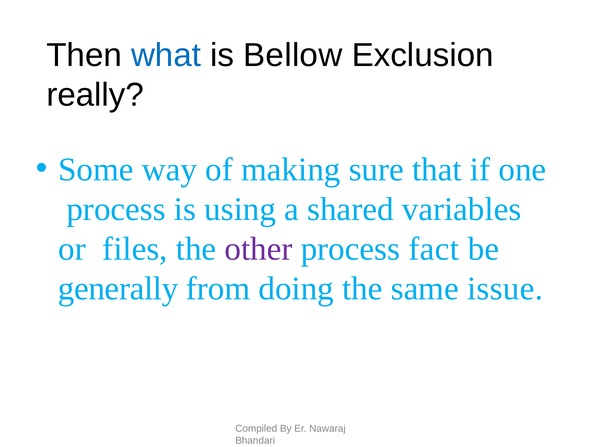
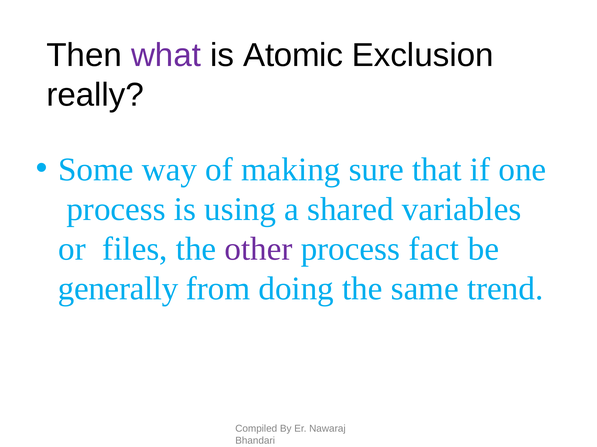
what colour: blue -> purple
Bellow: Bellow -> Atomic
issue: issue -> trend
